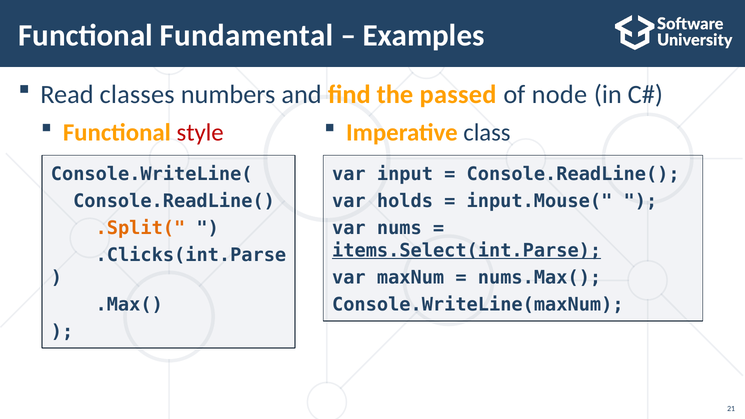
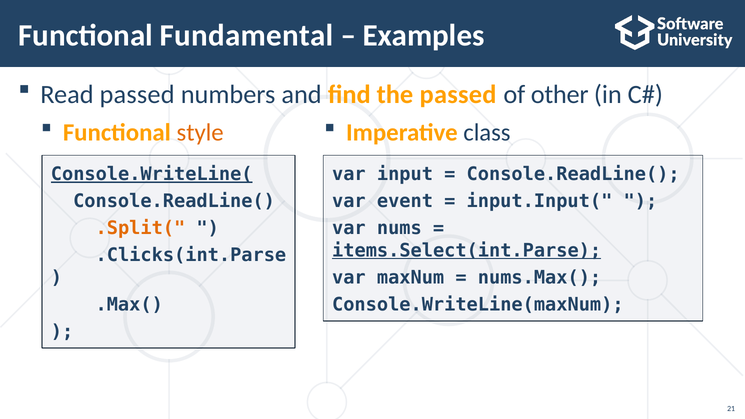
Read classes: classes -> passed
node: node -> other
style colour: red -> orange
Console.WriteLine( underline: none -> present
holds: holds -> event
input.Mouse(: input.Mouse( -> input.Input(
